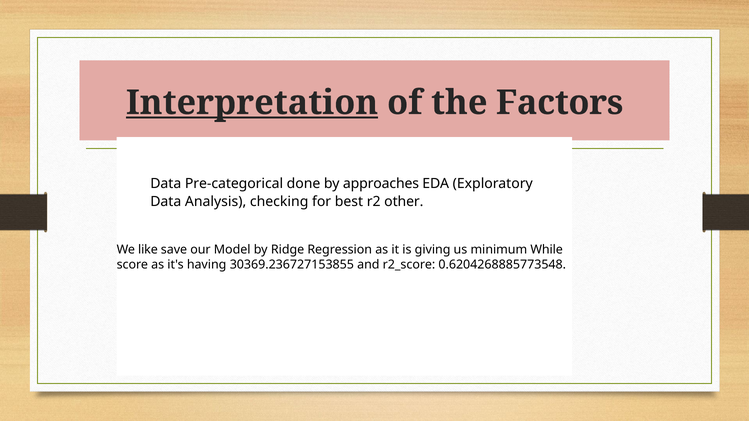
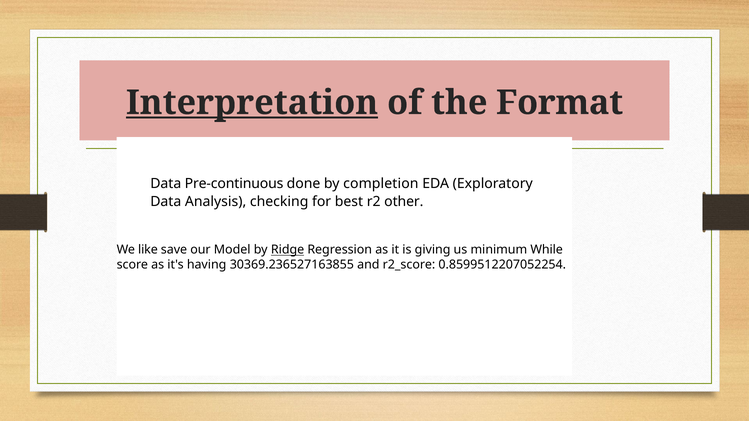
Factors: Factors -> Format
Pre-categorical: Pre-categorical -> Pre-continuous
approaches: approaches -> completion
Ridge underline: none -> present
30369.236727153855: 30369.236727153855 -> 30369.236527163855
0.6204268885773548: 0.6204268885773548 -> 0.8599512207052254
